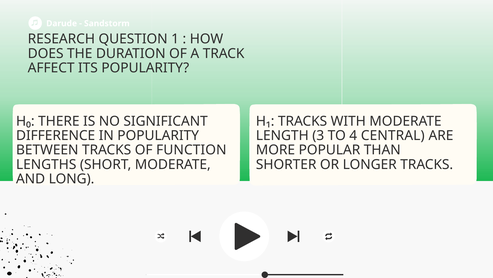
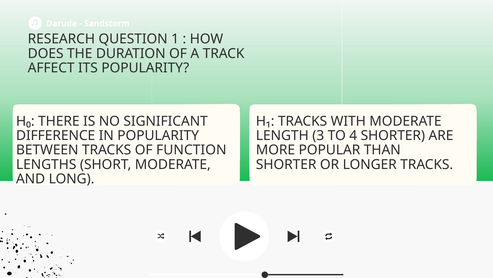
4 CENTRAL: CENTRAL -> SHORTER
